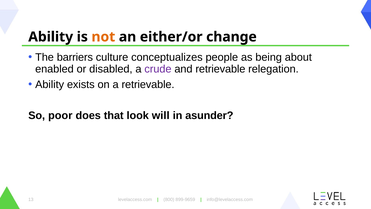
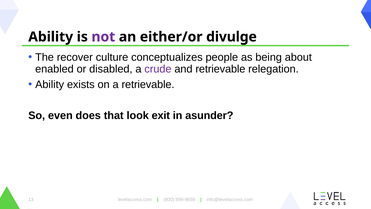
not colour: orange -> purple
change: change -> divulge
barriers: barriers -> recover
poor: poor -> even
will: will -> exit
